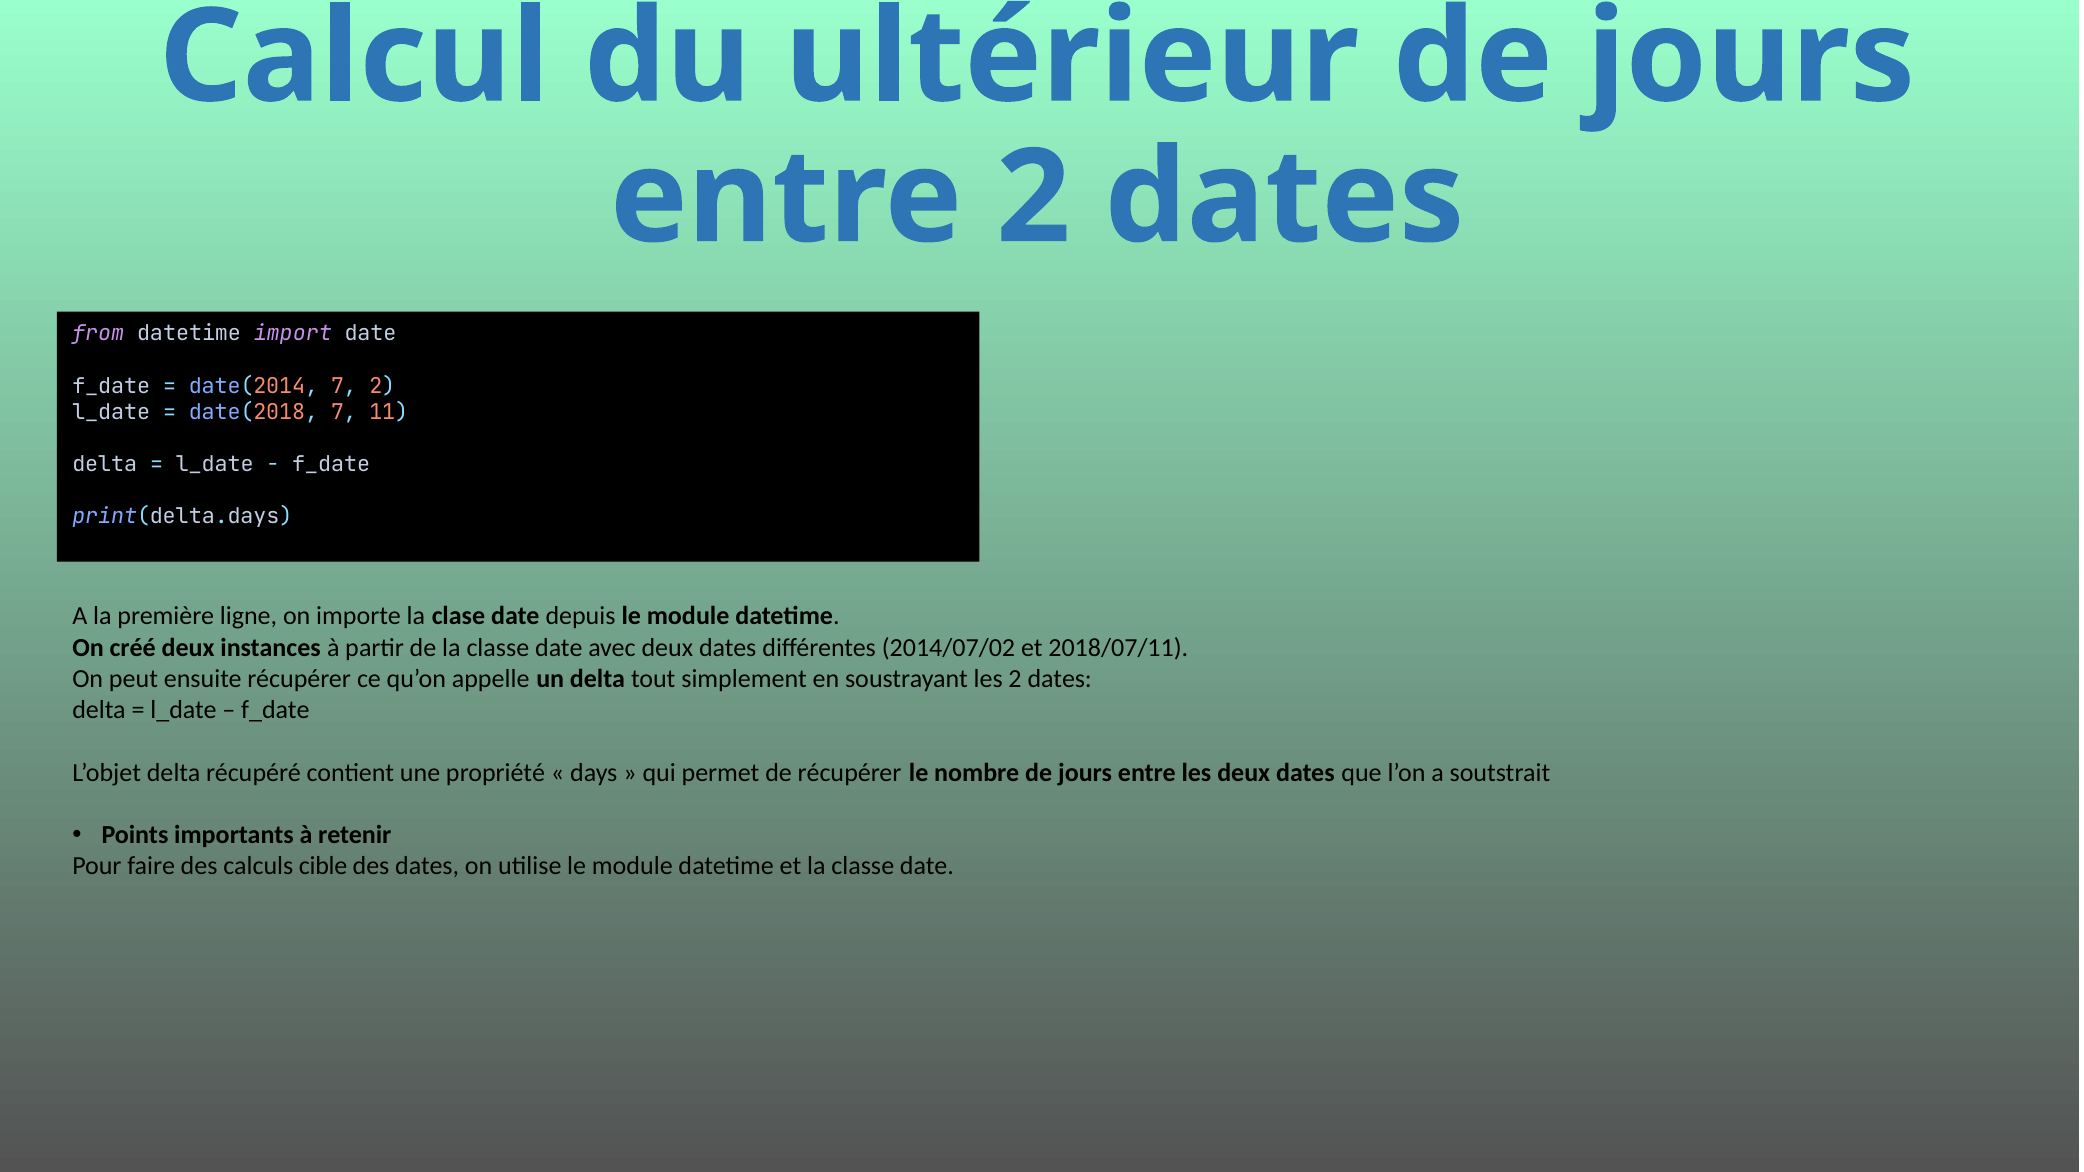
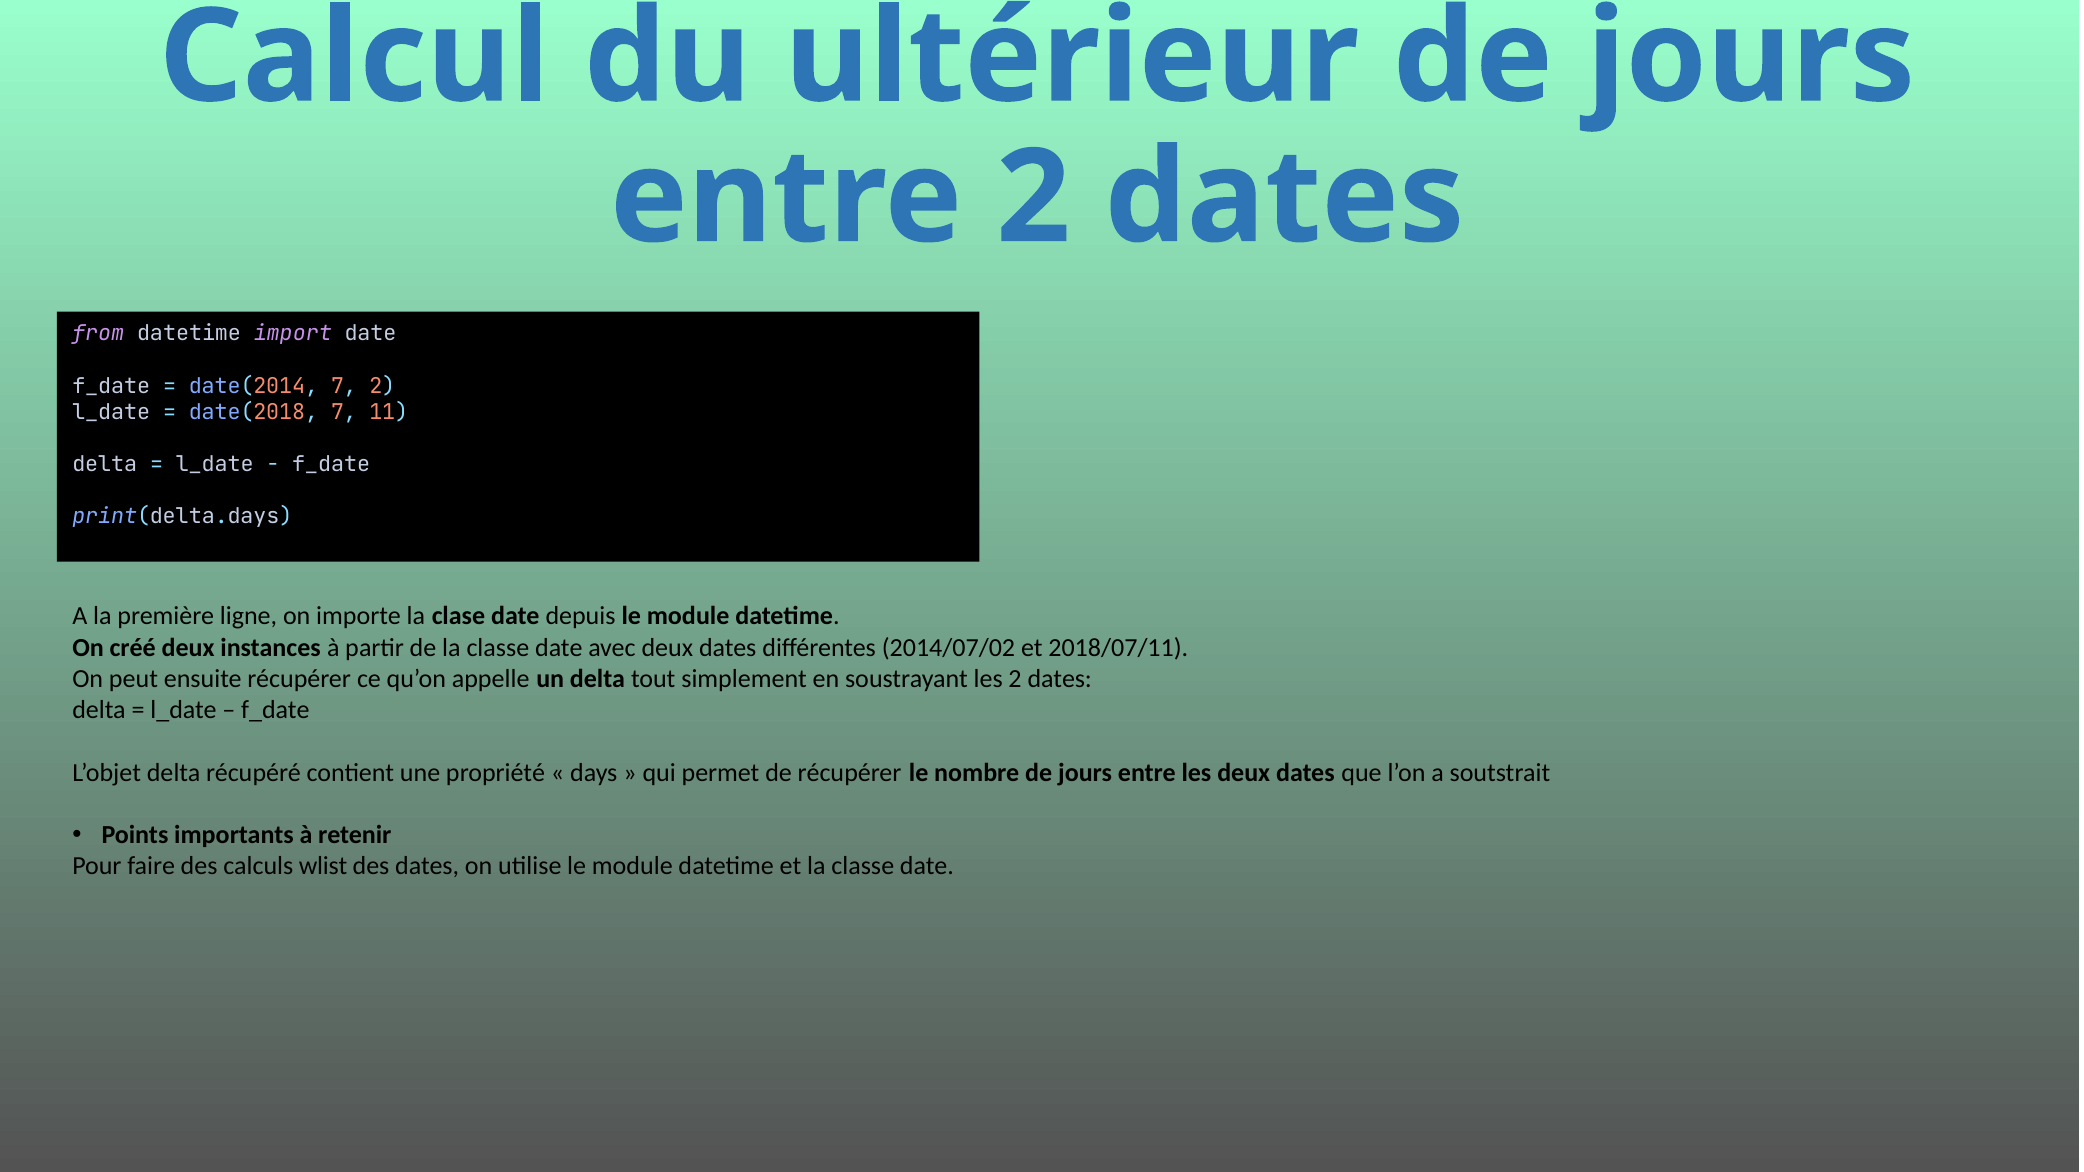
cible: cible -> wlist
